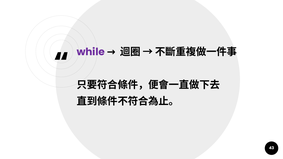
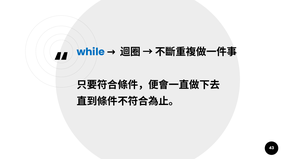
while colour: purple -> blue
